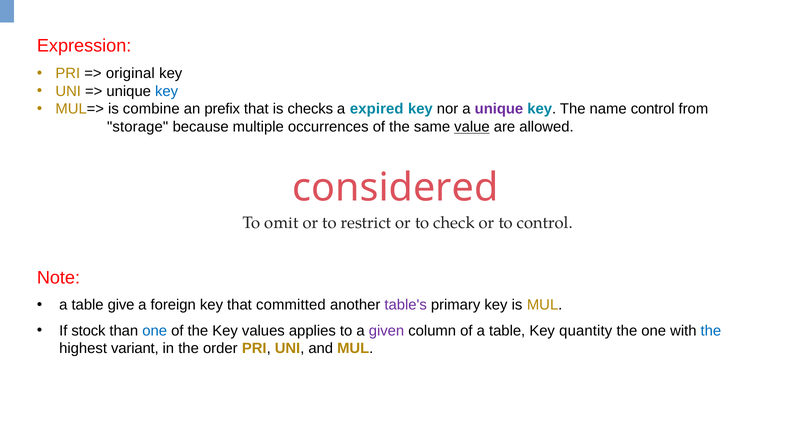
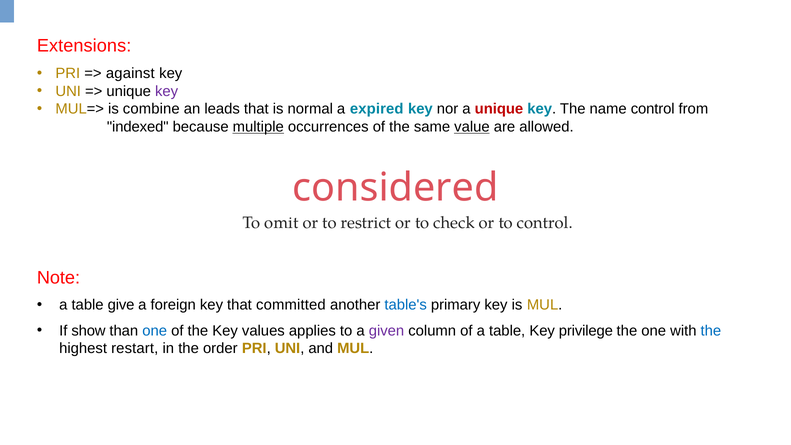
Expression: Expression -> Extensions
original: original -> against
key at (167, 91) colour: blue -> purple
prefix: prefix -> leads
checks: checks -> normal
unique at (499, 109) colour: purple -> red
storage: storage -> indexed
multiple underline: none -> present
table's colour: purple -> blue
stock: stock -> show
quantity: quantity -> privilege
variant: variant -> restart
